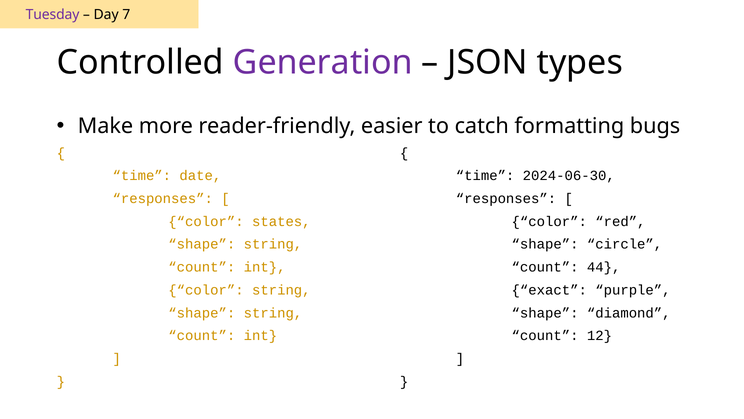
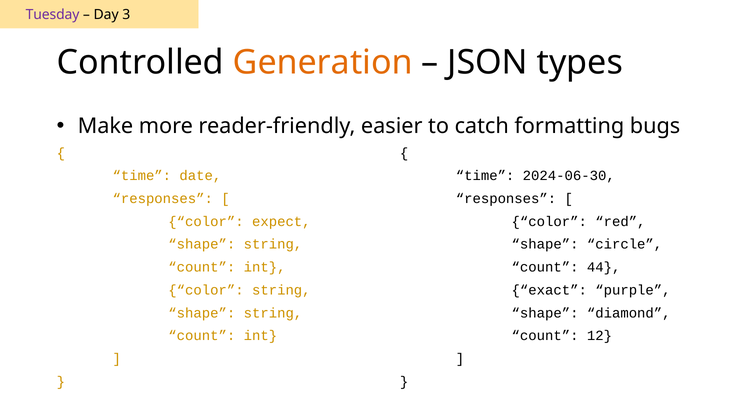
7: 7 -> 3
Generation colour: purple -> orange
states: states -> expect
